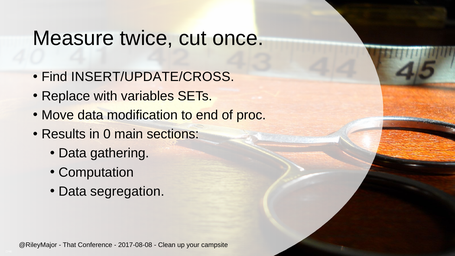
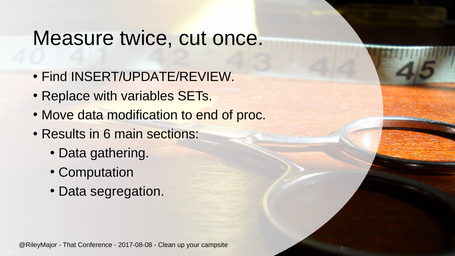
INSERT/UPDATE/CROSS: INSERT/UPDATE/CROSS -> INSERT/UPDATE/REVIEW
0: 0 -> 6
